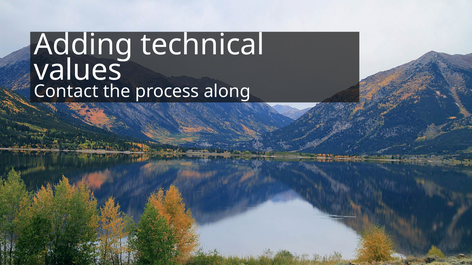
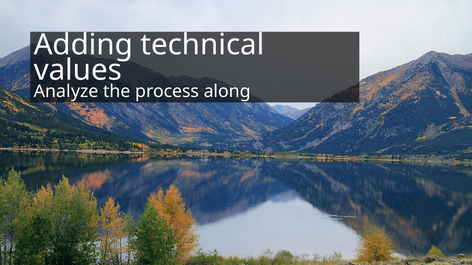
Contact: Contact -> Analyze
